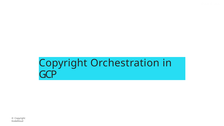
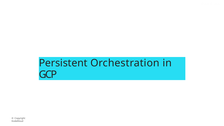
Copyright at (63, 63): Copyright -> Persistent
